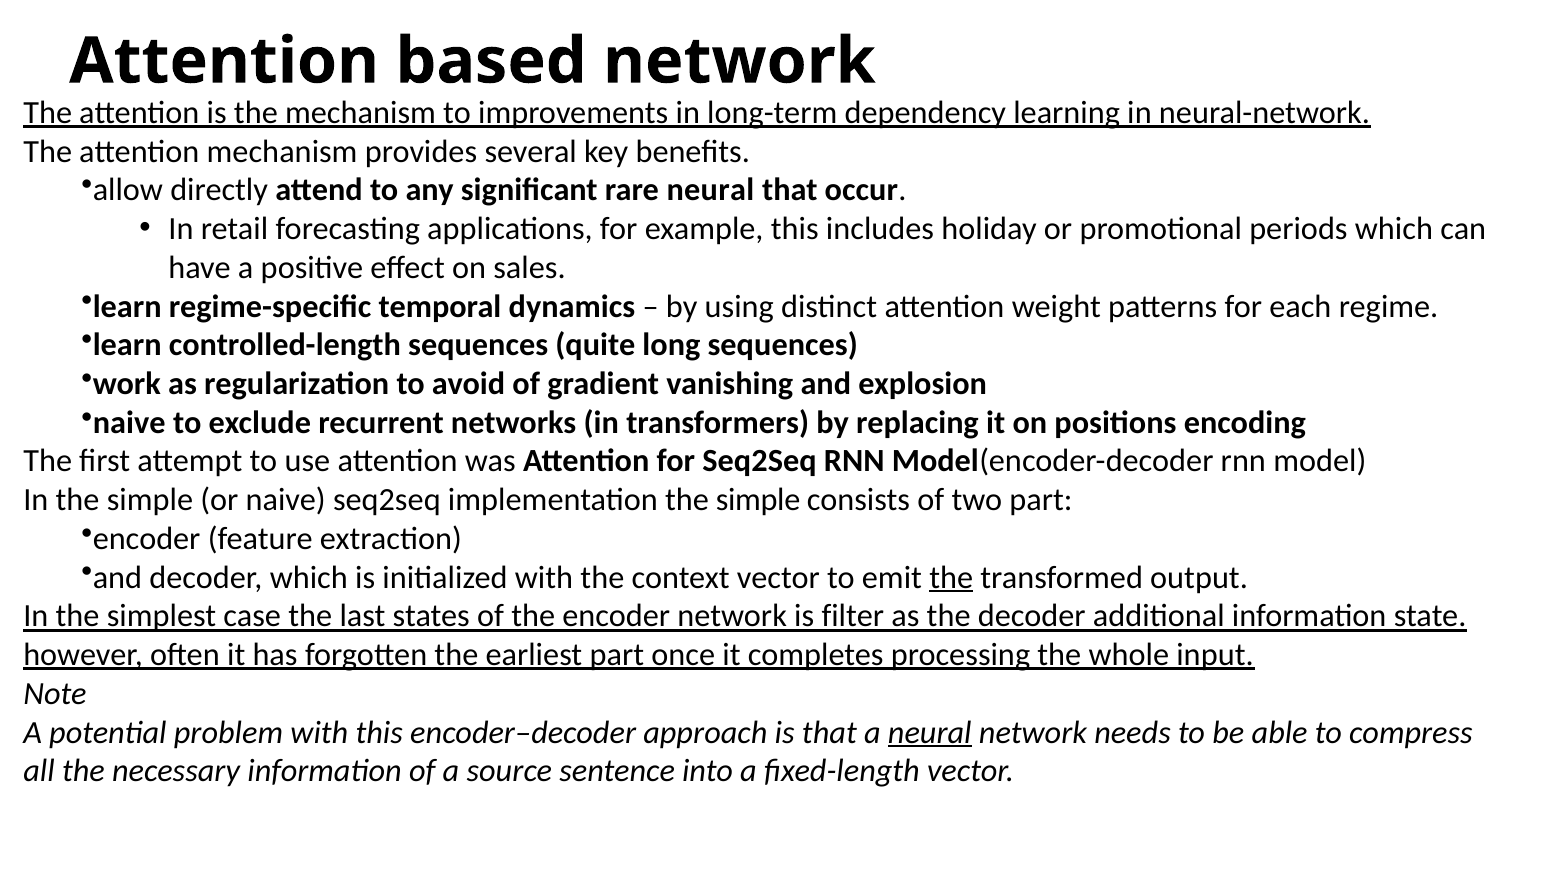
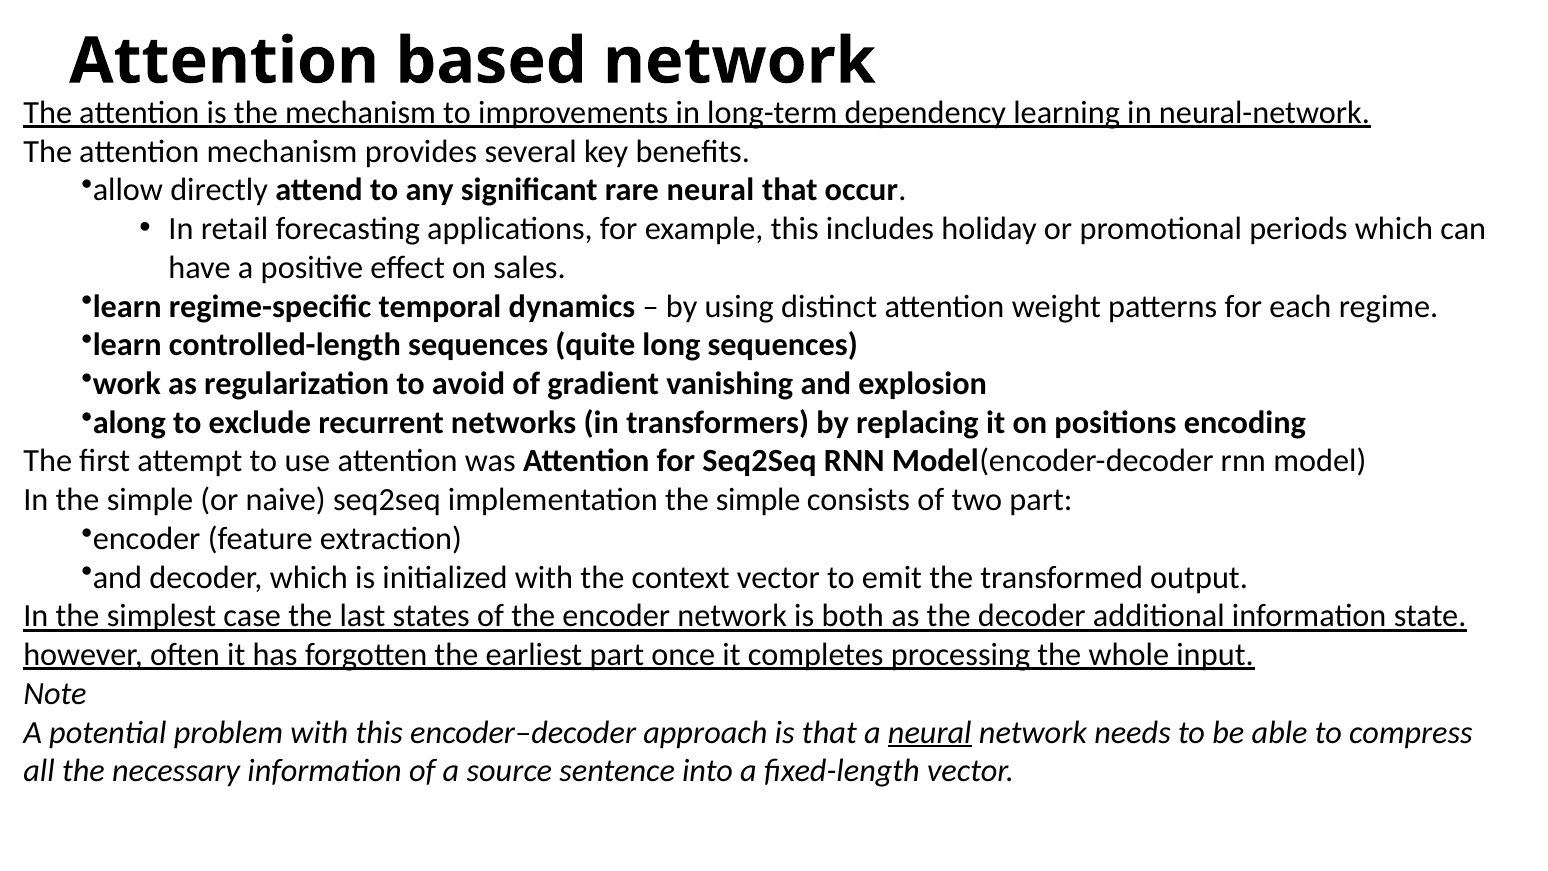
naive at (129, 422): naive -> along
the at (951, 577) underline: present -> none
filter: filter -> both
